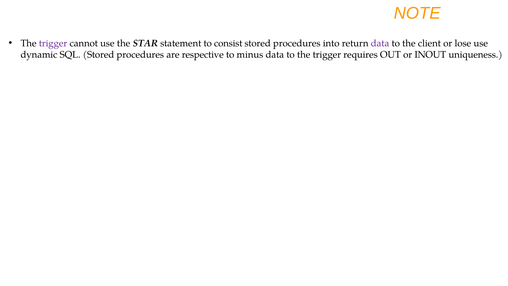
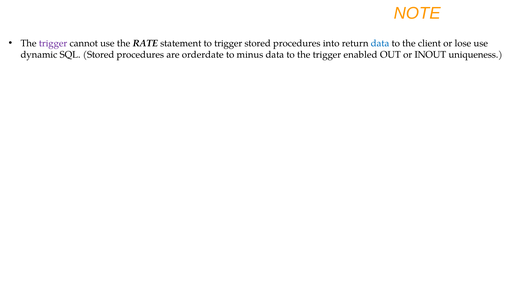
STAR: STAR -> RATE
to consist: consist -> trigger
data at (380, 43) colour: purple -> blue
respective: respective -> orderdate
requires: requires -> enabled
